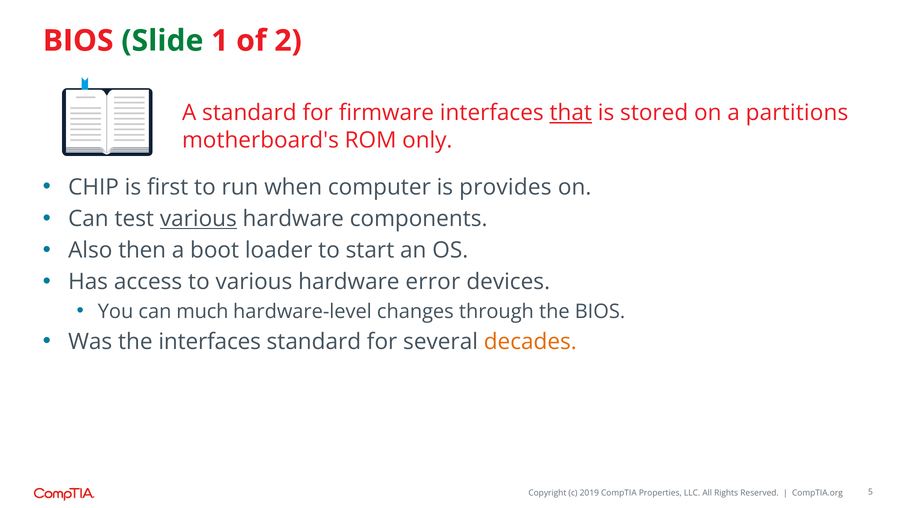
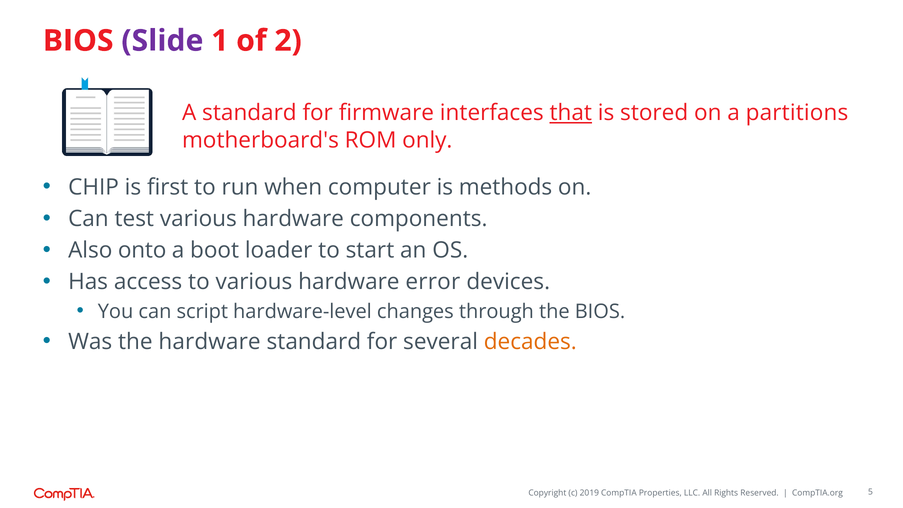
Slide colour: green -> purple
provides: provides -> methods
various at (198, 219) underline: present -> none
then: then -> onto
much: much -> script
the interfaces: interfaces -> hardware
